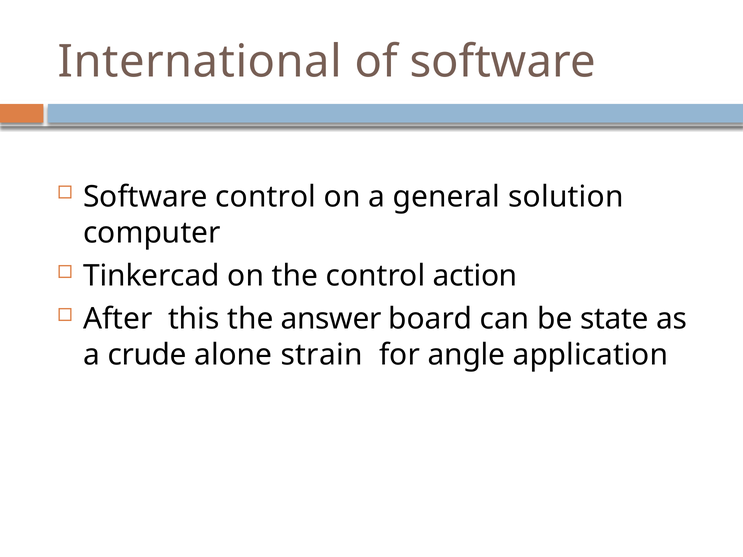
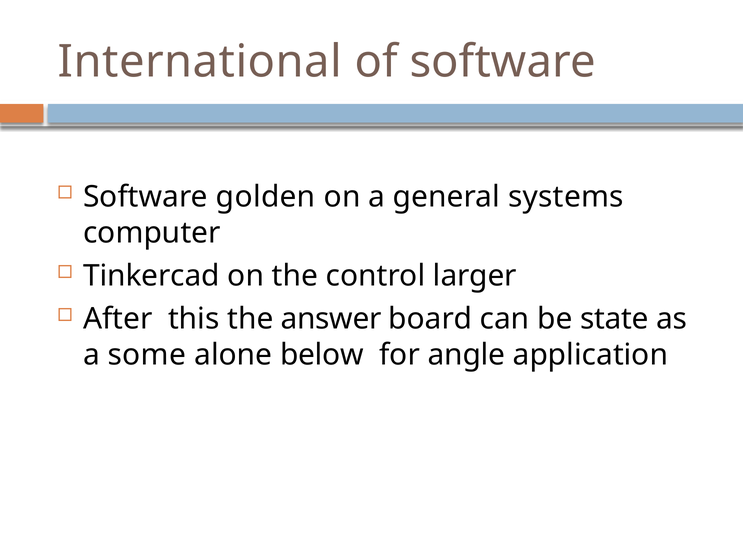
Software control: control -> golden
solution: solution -> systems
action: action -> larger
crude: crude -> some
strain: strain -> below
